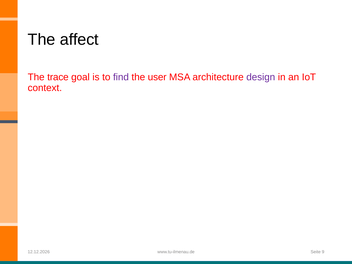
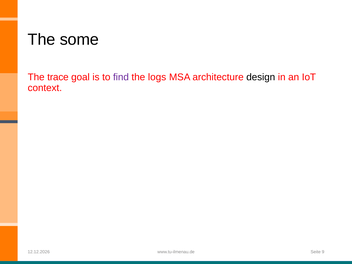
affect: affect -> some
user: user -> logs
design colour: purple -> black
